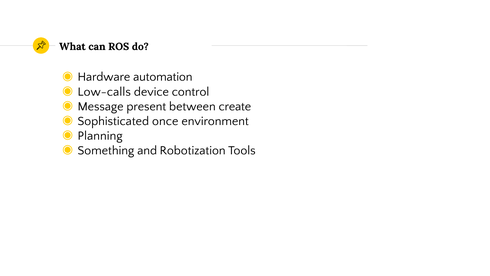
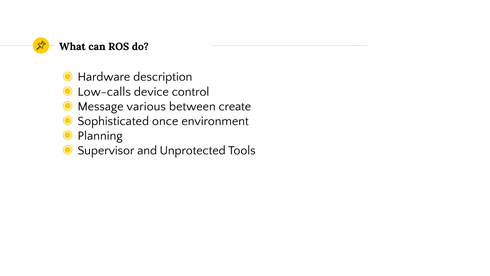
automation: automation -> description
present: present -> various
Something: Something -> Supervisor
Robotization: Robotization -> Unprotected
